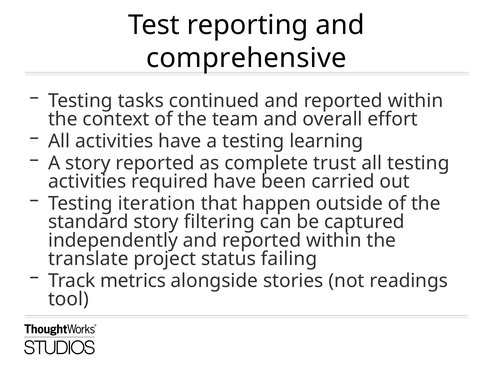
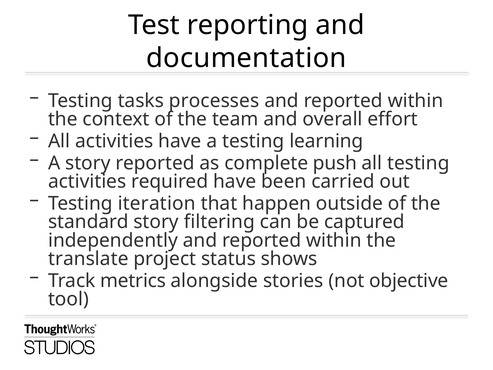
comprehensive: comprehensive -> documentation
continued: continued -> processes
trust: trust -> push
failing: failing -> shows
readings: readings -> objective
